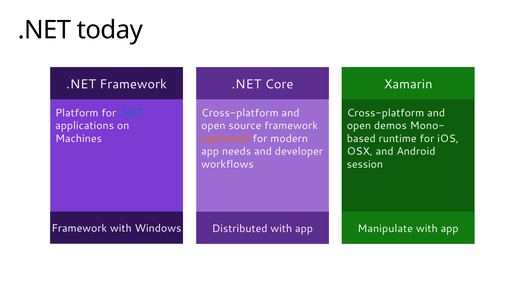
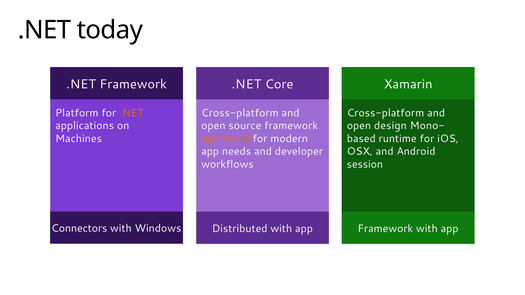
.NET at (131, 113) colour: blue -> orange
demos: demos -> design
Framework at (79, 229): Framework -> Connectors
app Manipulate: Manipulate -> Framework
